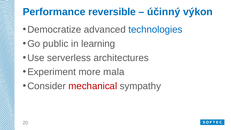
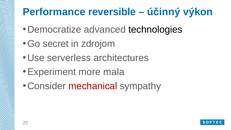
technologies colour: blue -> black
public: public -> secret
learning: learning -> zdrojom
